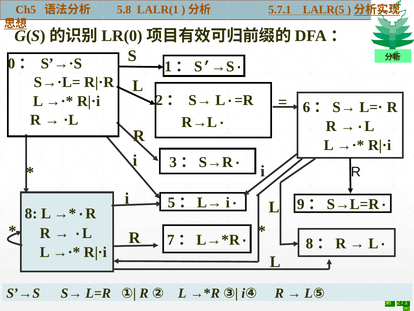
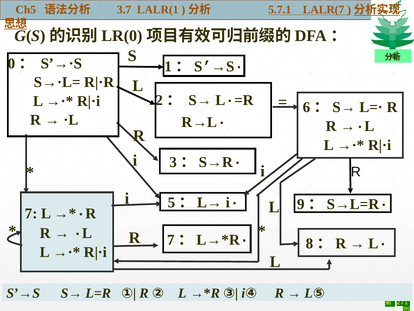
5.8: 5.8 -> 3.7
LALR(5: LALR(5 -> LALR(7
8: 8 -> 7
